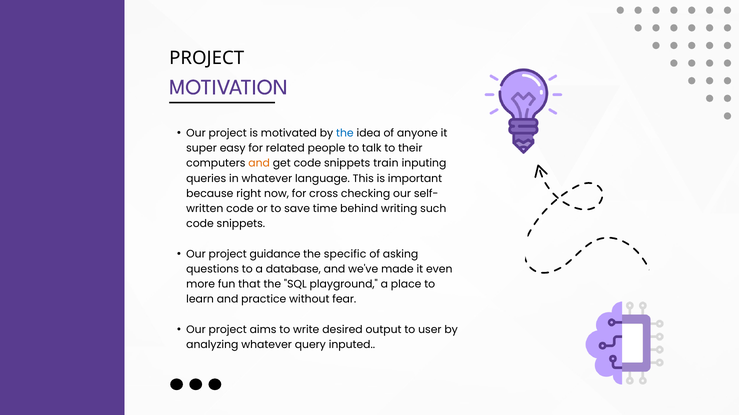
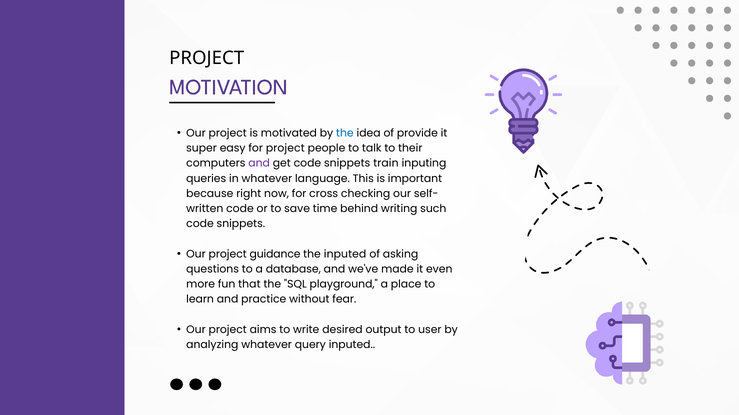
anyone: anyone -> provide
for related: related -> project
and at (259, 164) colour: orange -> purple
the specific: specific -> inputed
